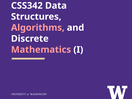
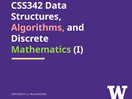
Mathematics colour: pink -> light green
